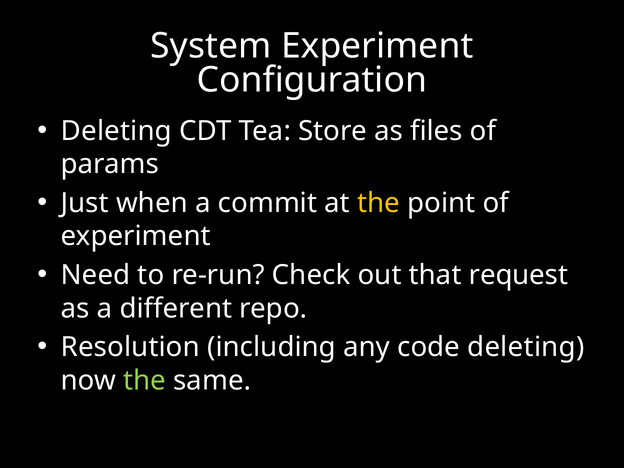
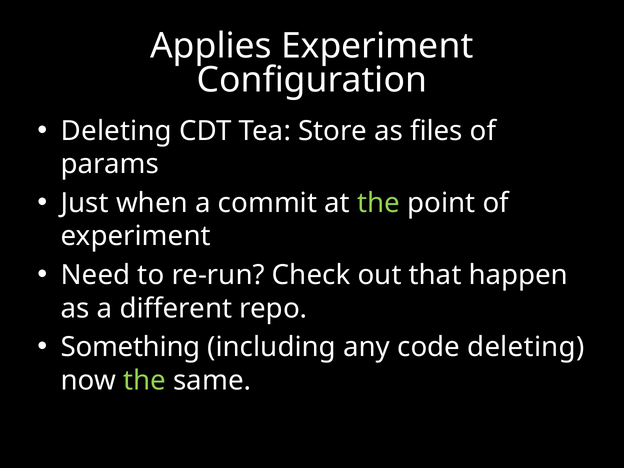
System: System -> Applies
the at (379, 203) colour: yellow -> light green
request: request -> happen
Resolution: Resolution -> Something
